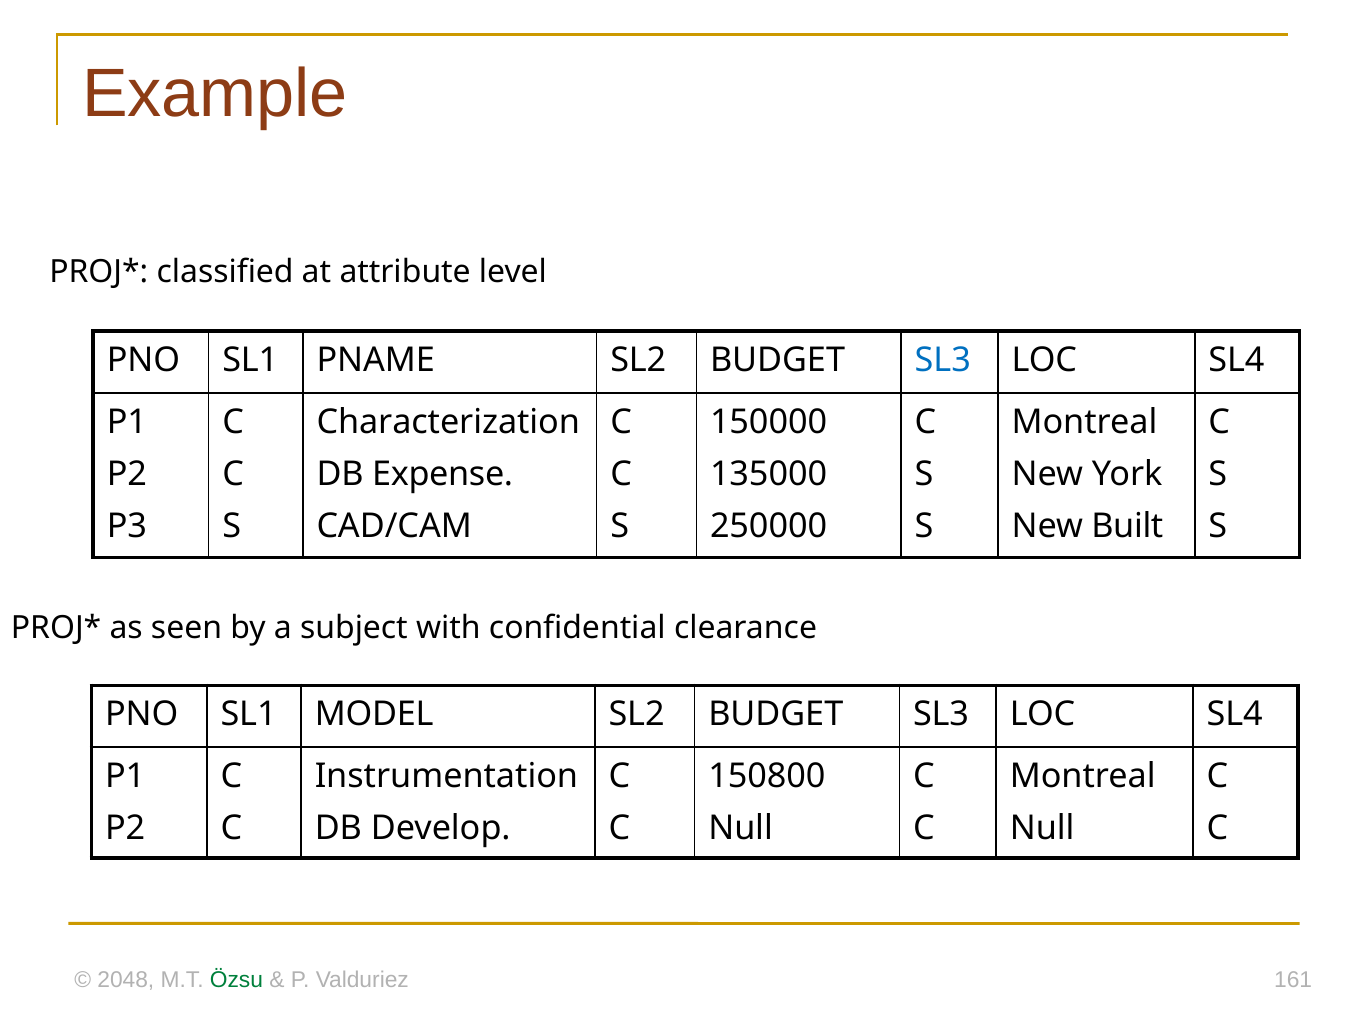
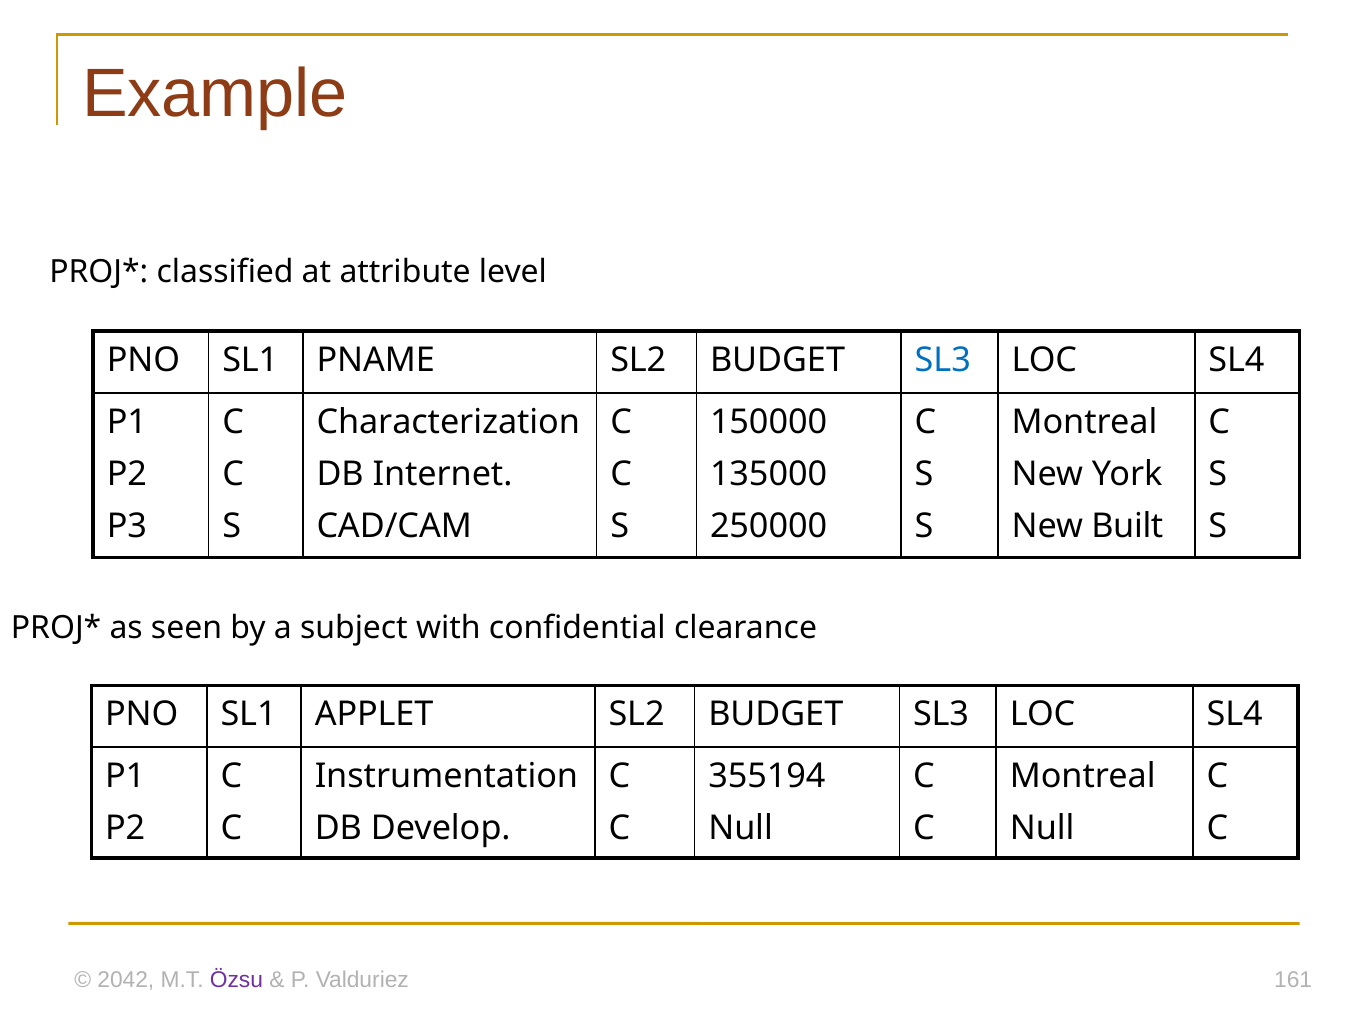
Expense: Expense -> Internet
MODEL: MODEL -> APPLET
150800: 150800 -> 355194
2048: 2048 -> 2042
Özsu colour: green -> purple
